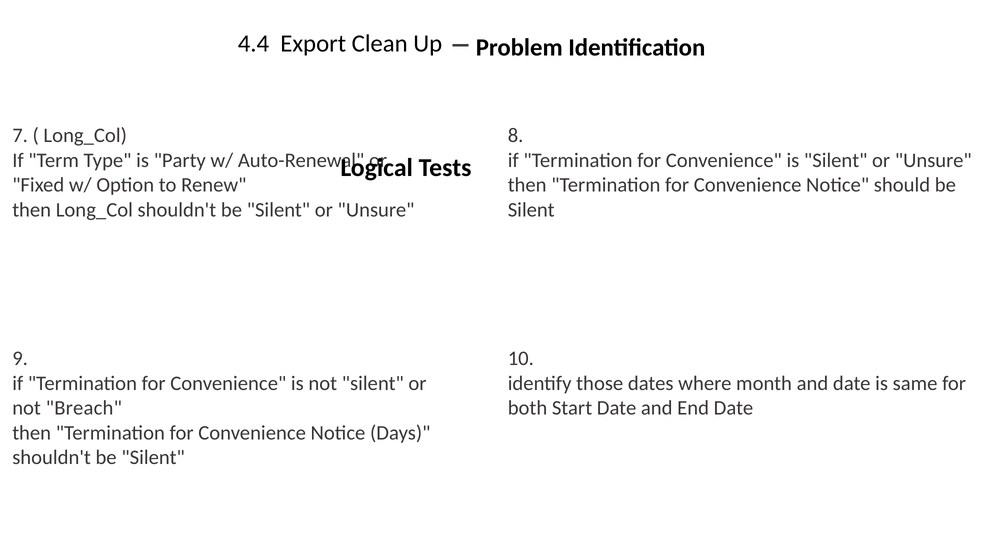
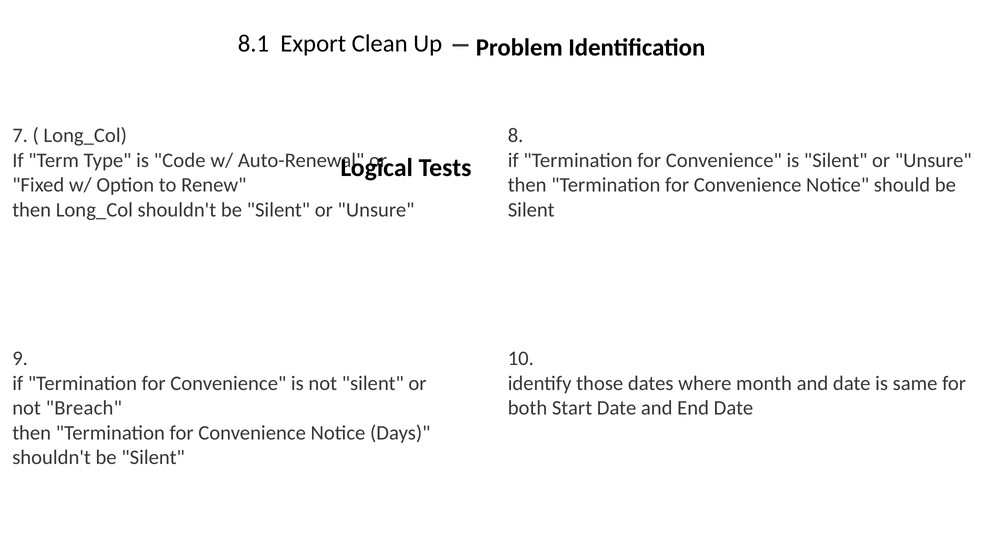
4.4: 4.4 -> 8.1
Party: Party -> Code
